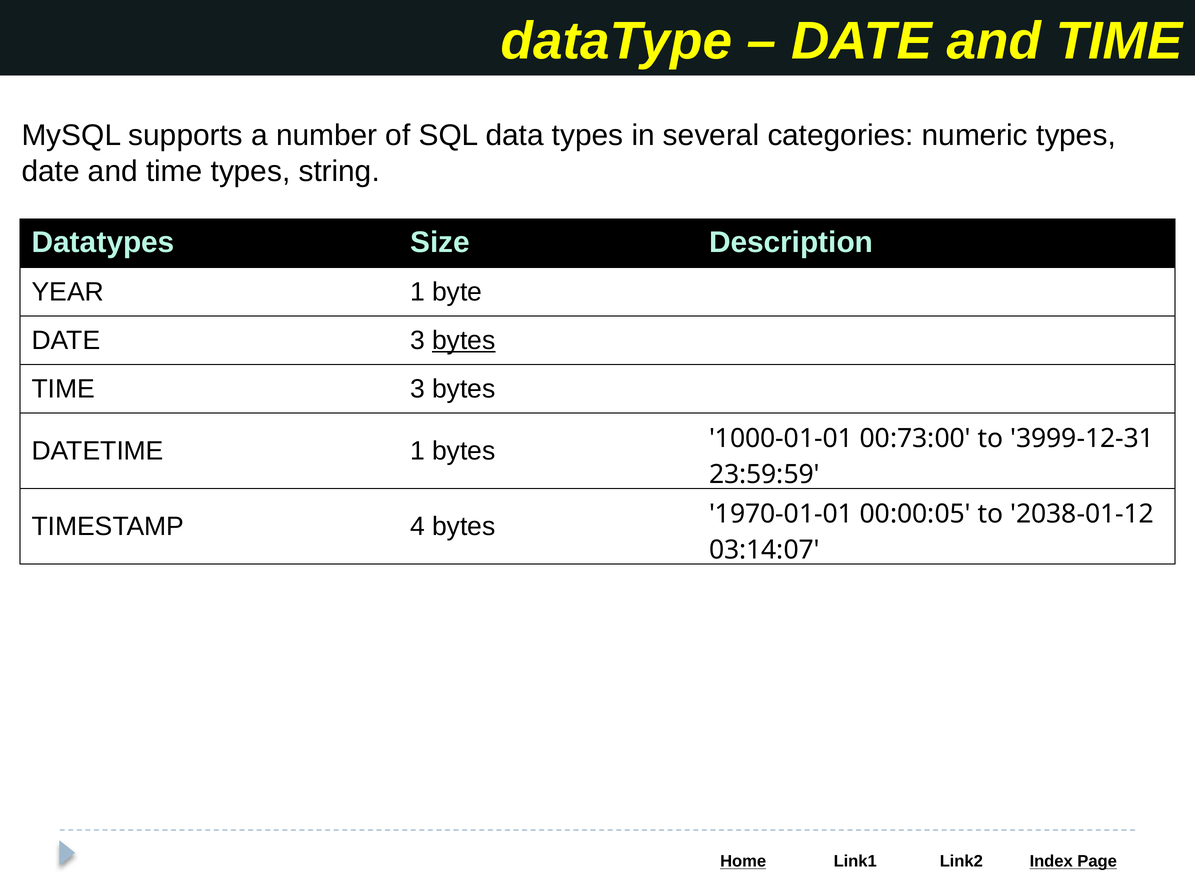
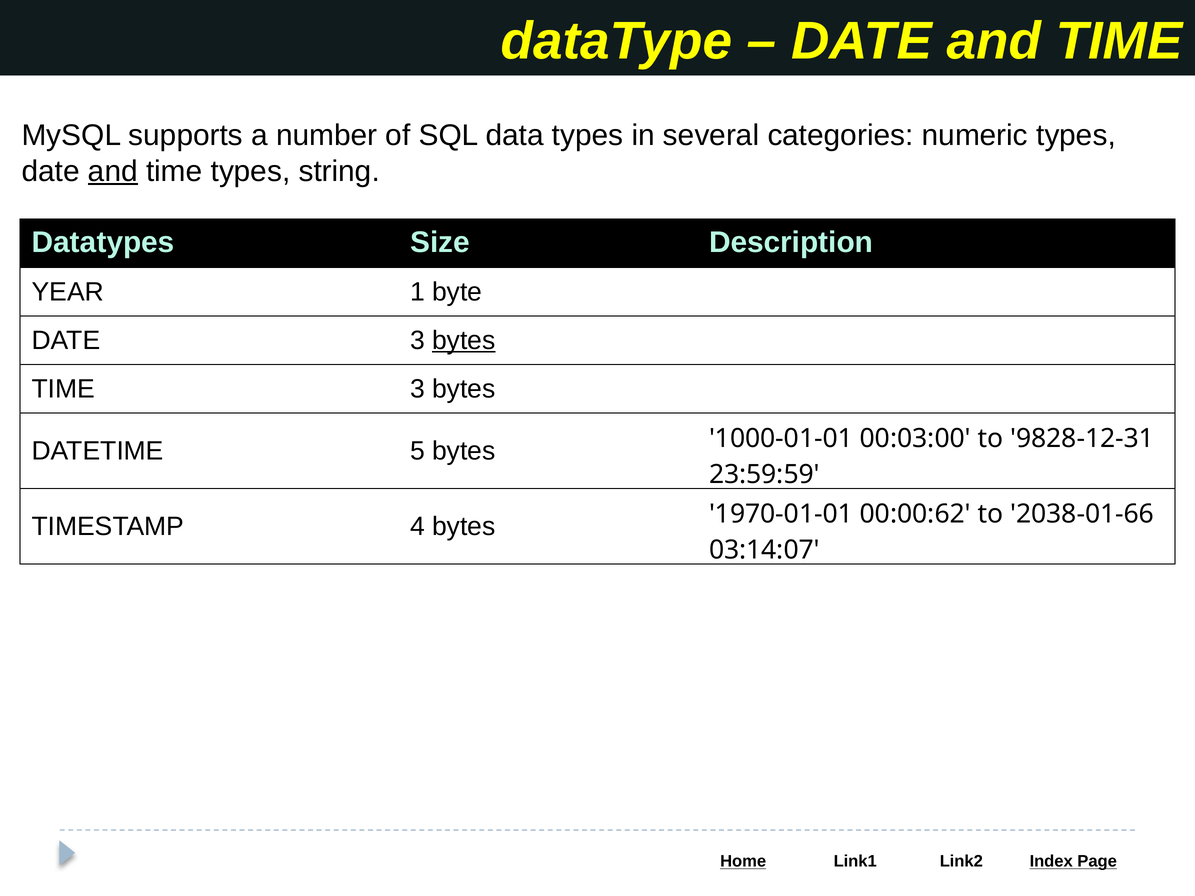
and at (113, 171) underline: none -> present
DATETIME 1: 1 -> 5
00:73:00: 00:73:00 -> 00:03:00
3999-12-31: 3999-12-31 -> 9828-12-31
00:00:05: 00:00:05 -> 00:00:62
2038-01-12: 2038-01-12 -> 2038-01-66
